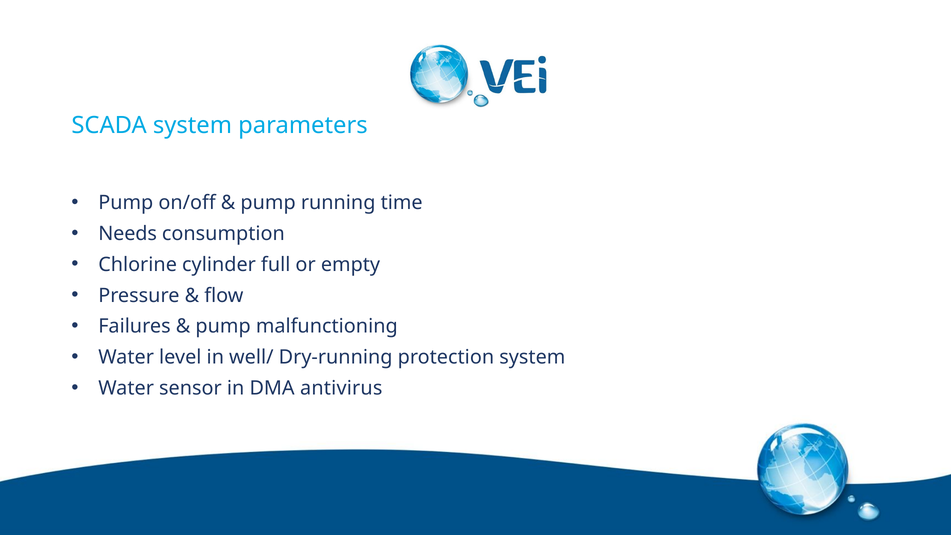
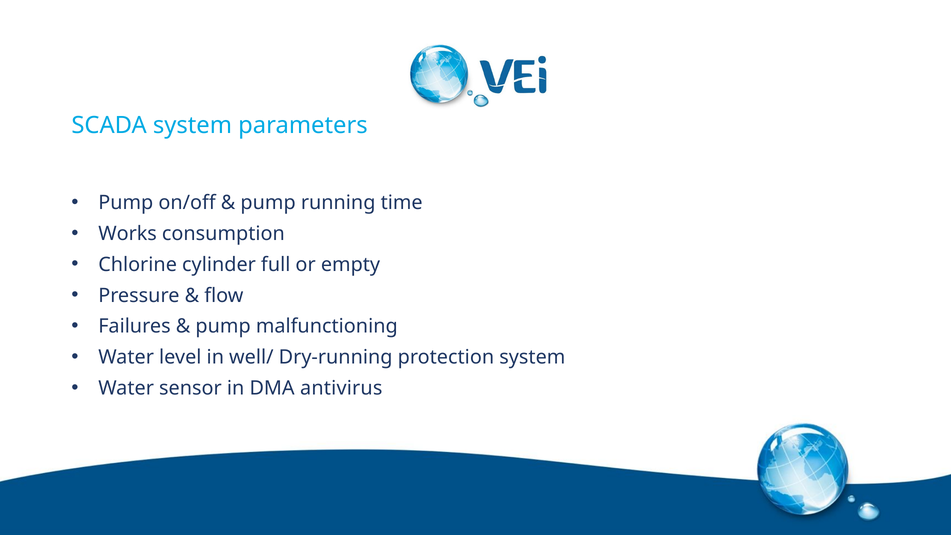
Needs: Needs -> Works
